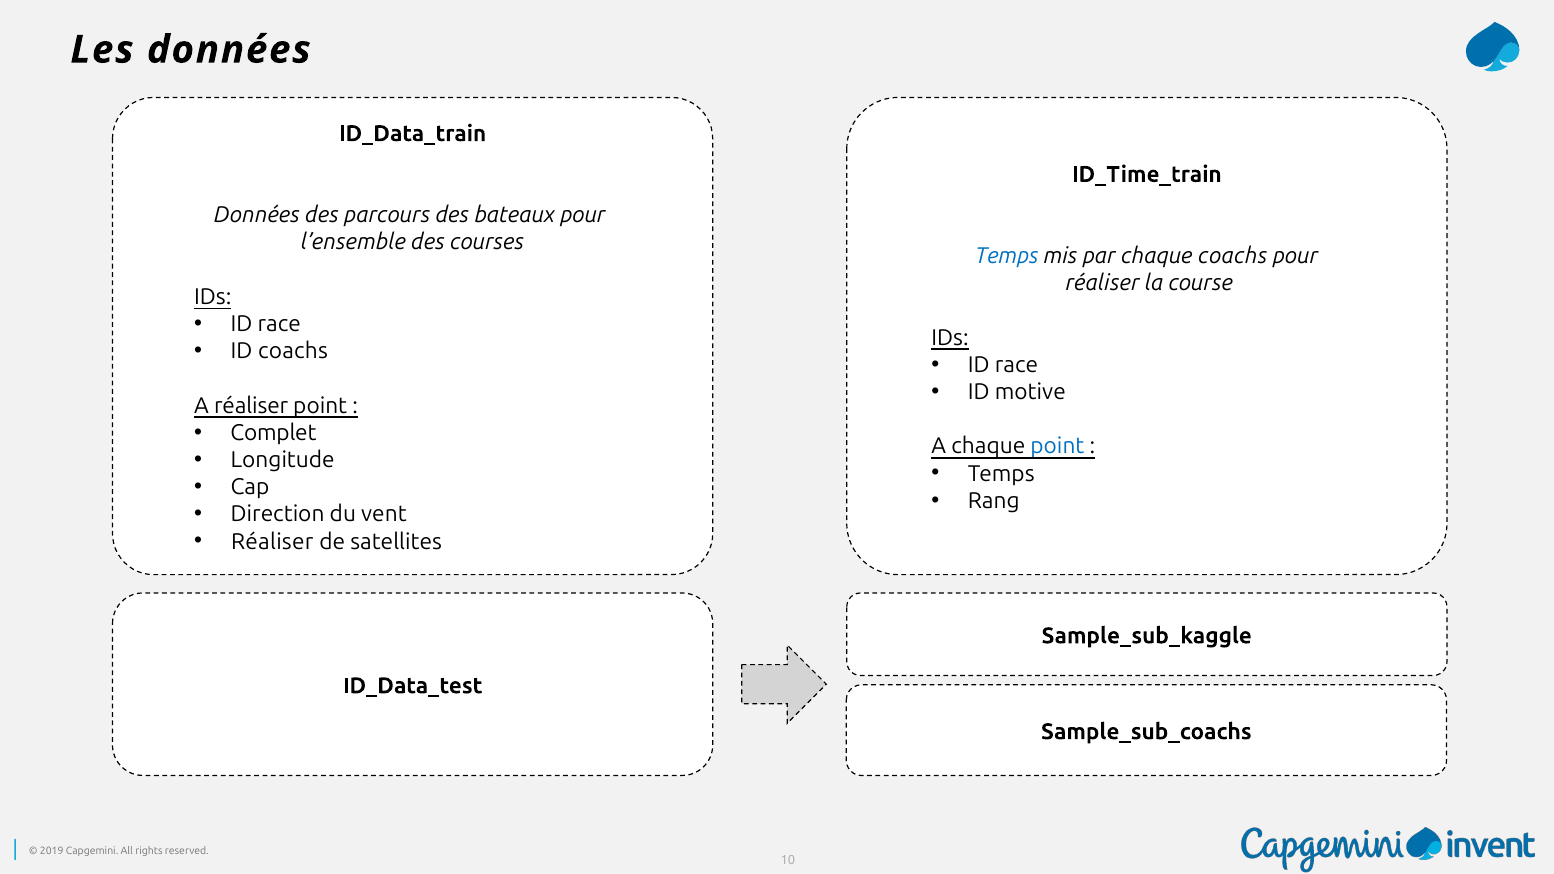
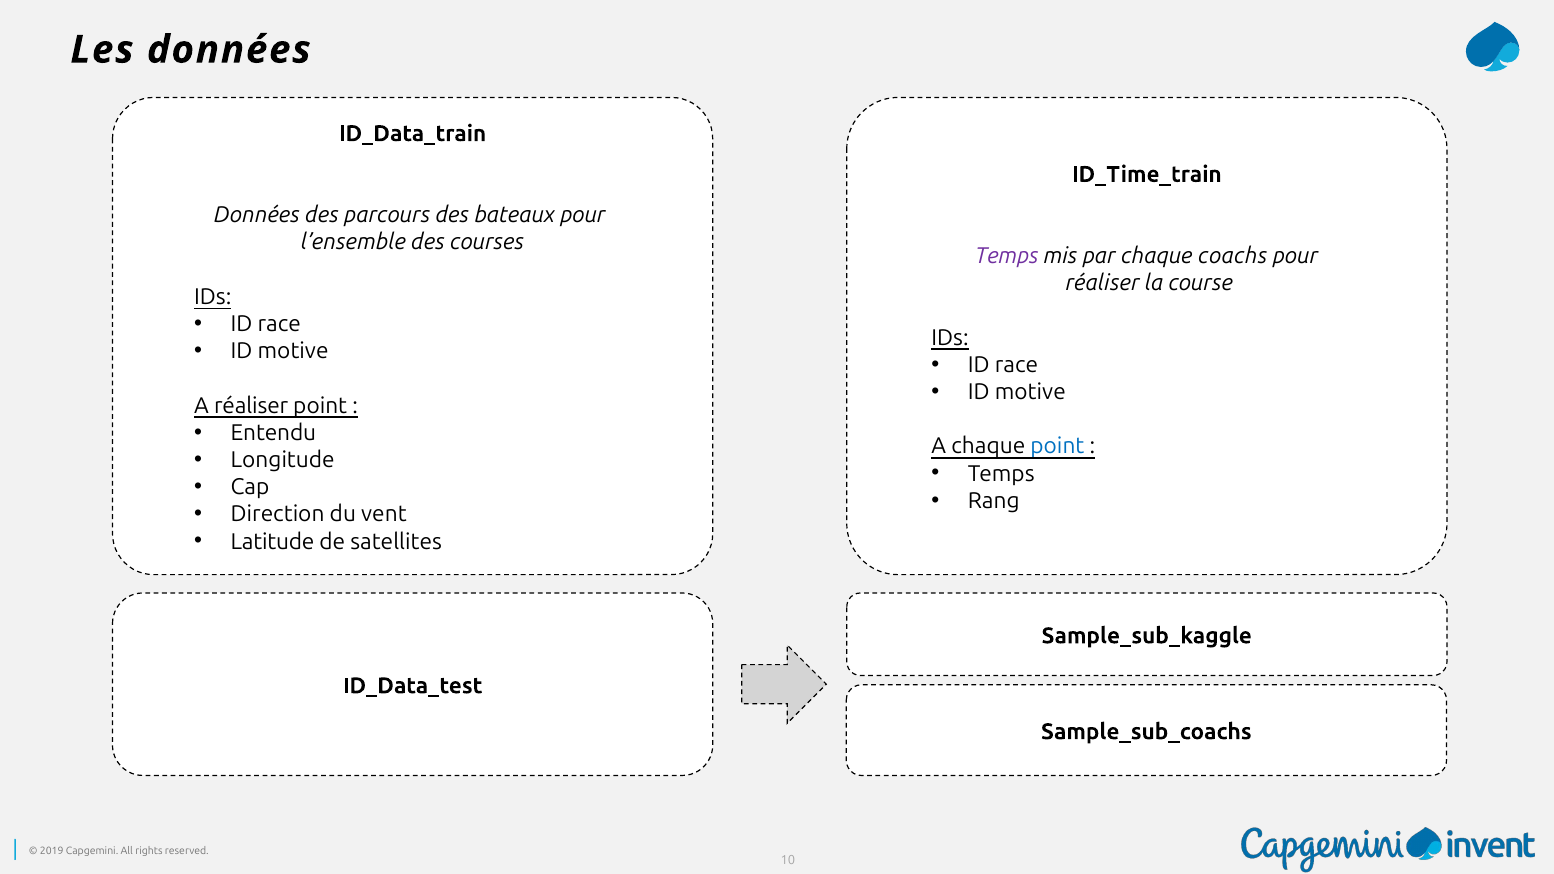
Temps at (1007, 256) colour: blue -> purple
coachs at (293, 351): coachs -> motive
Complet: Complet -> Entendu
Réaliser at (272, 542): Réaliser -> Latitude
